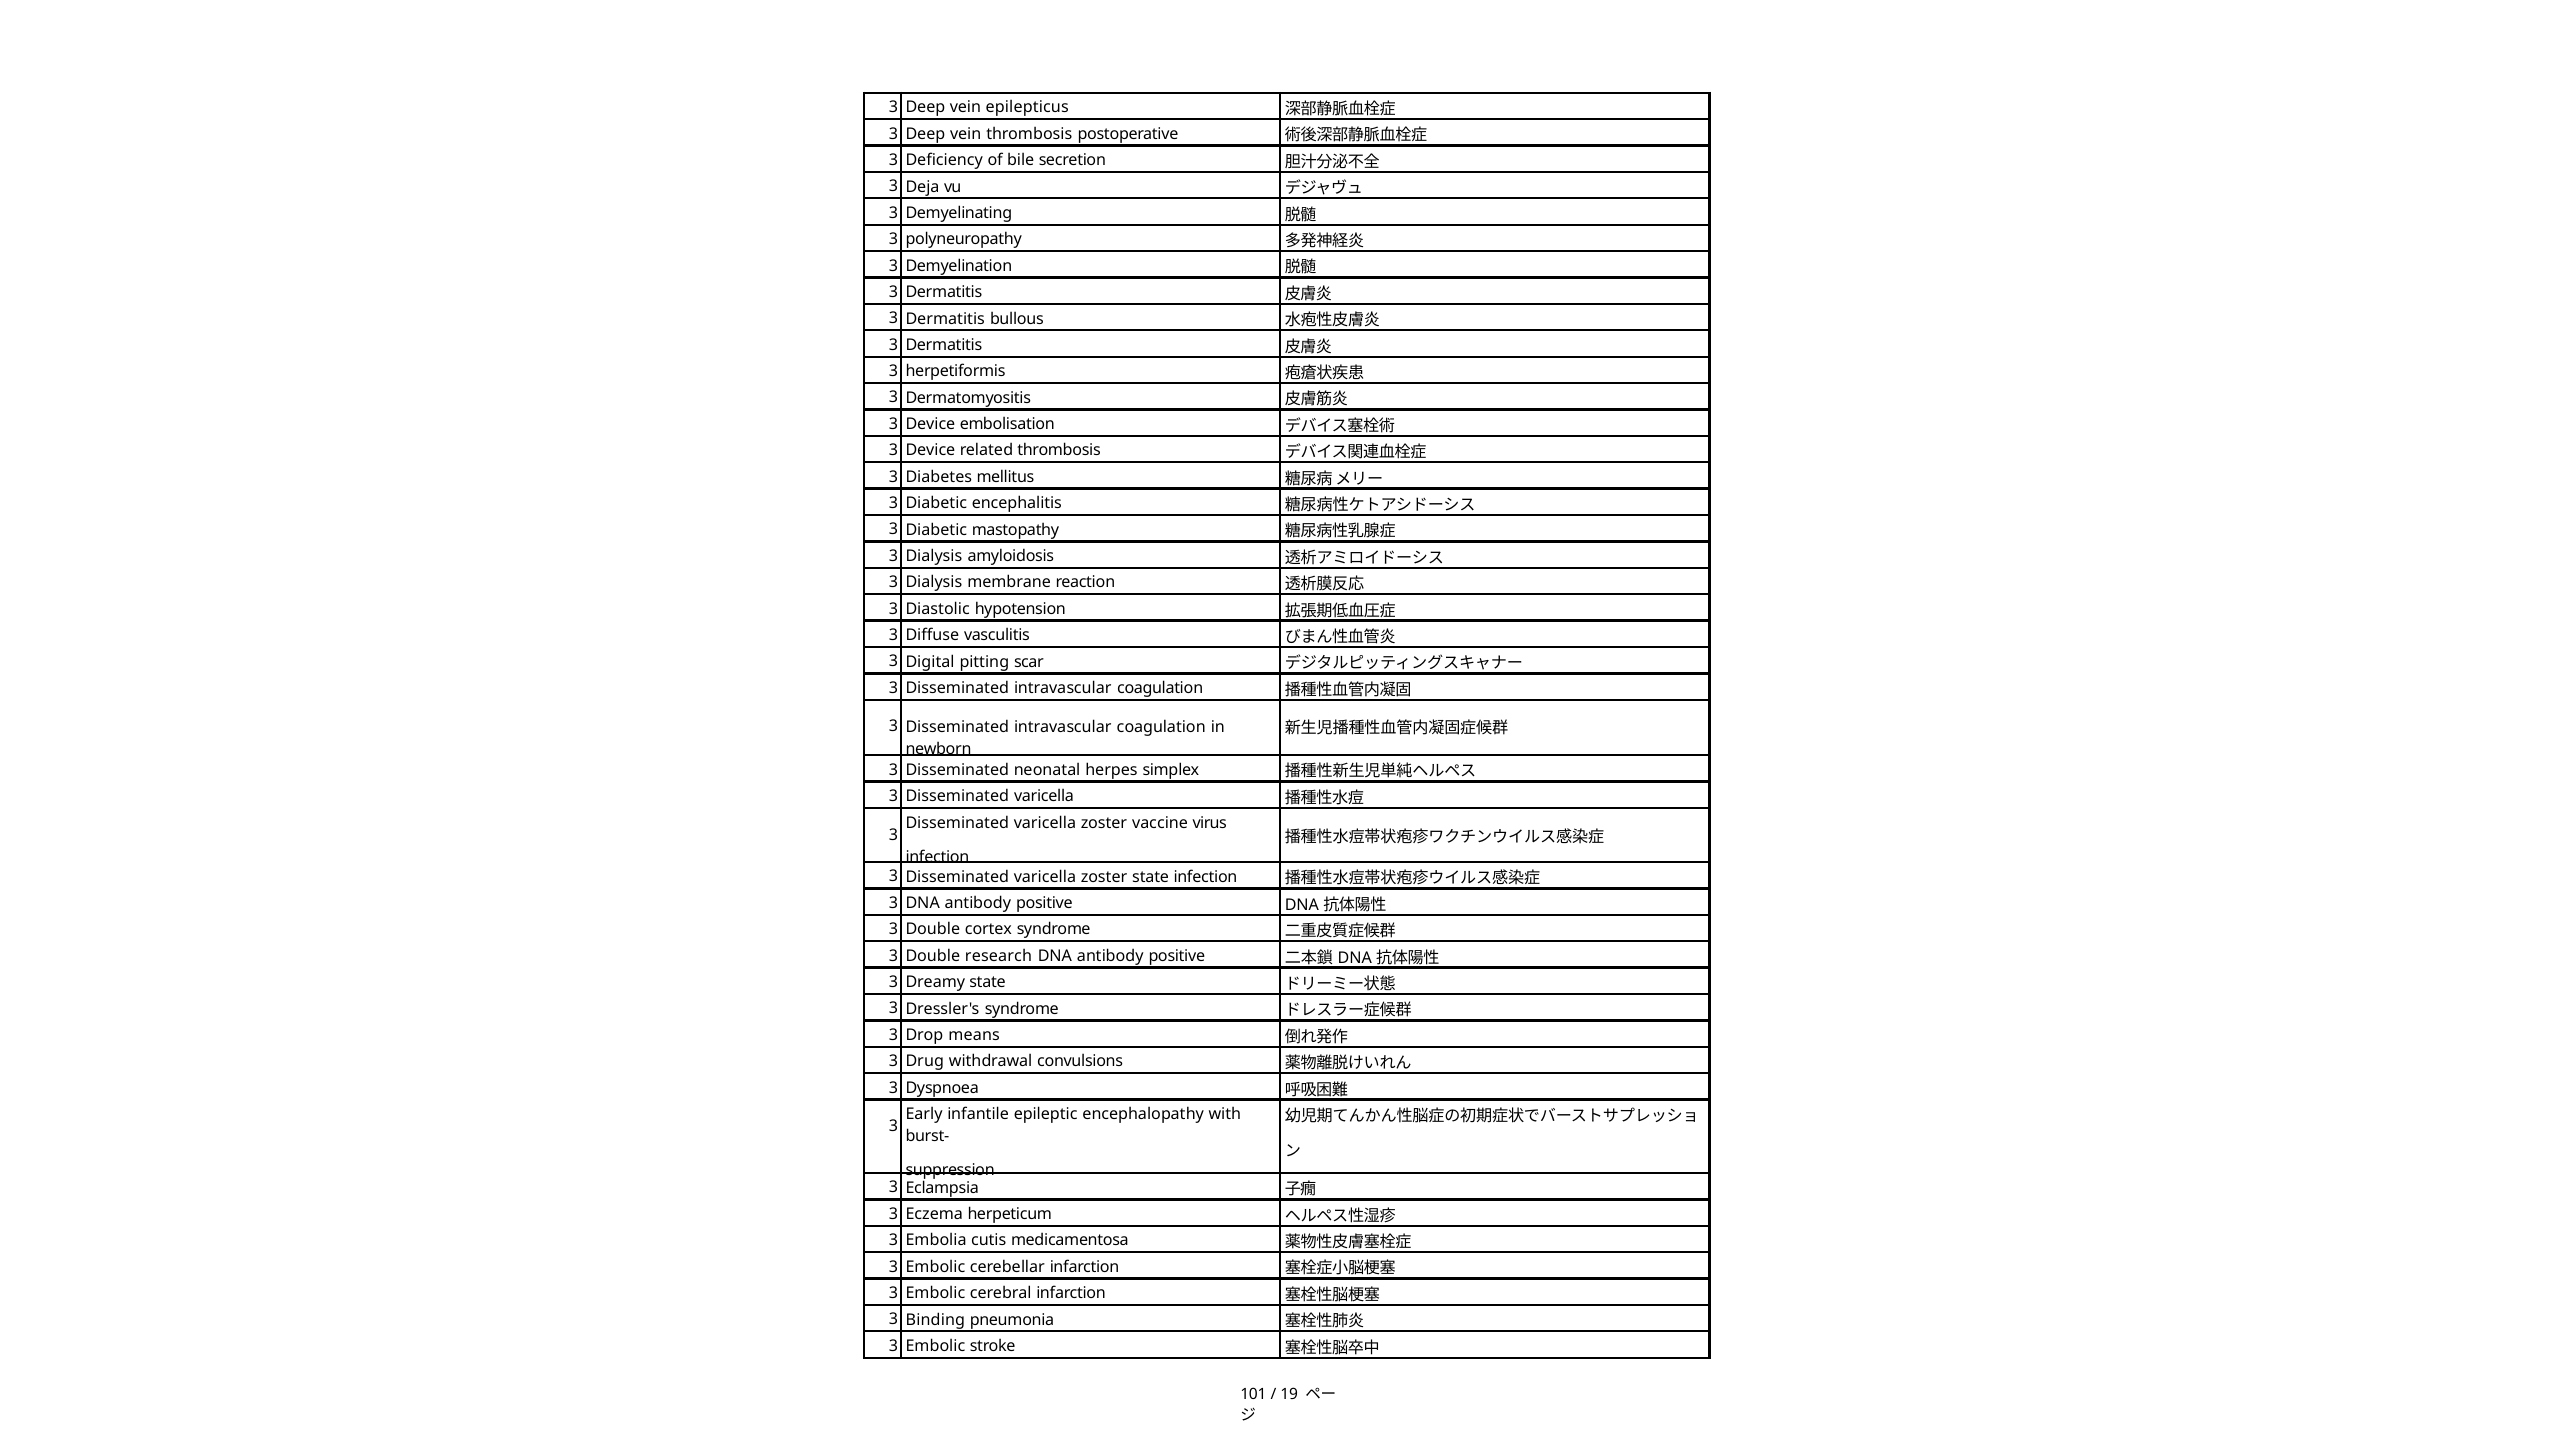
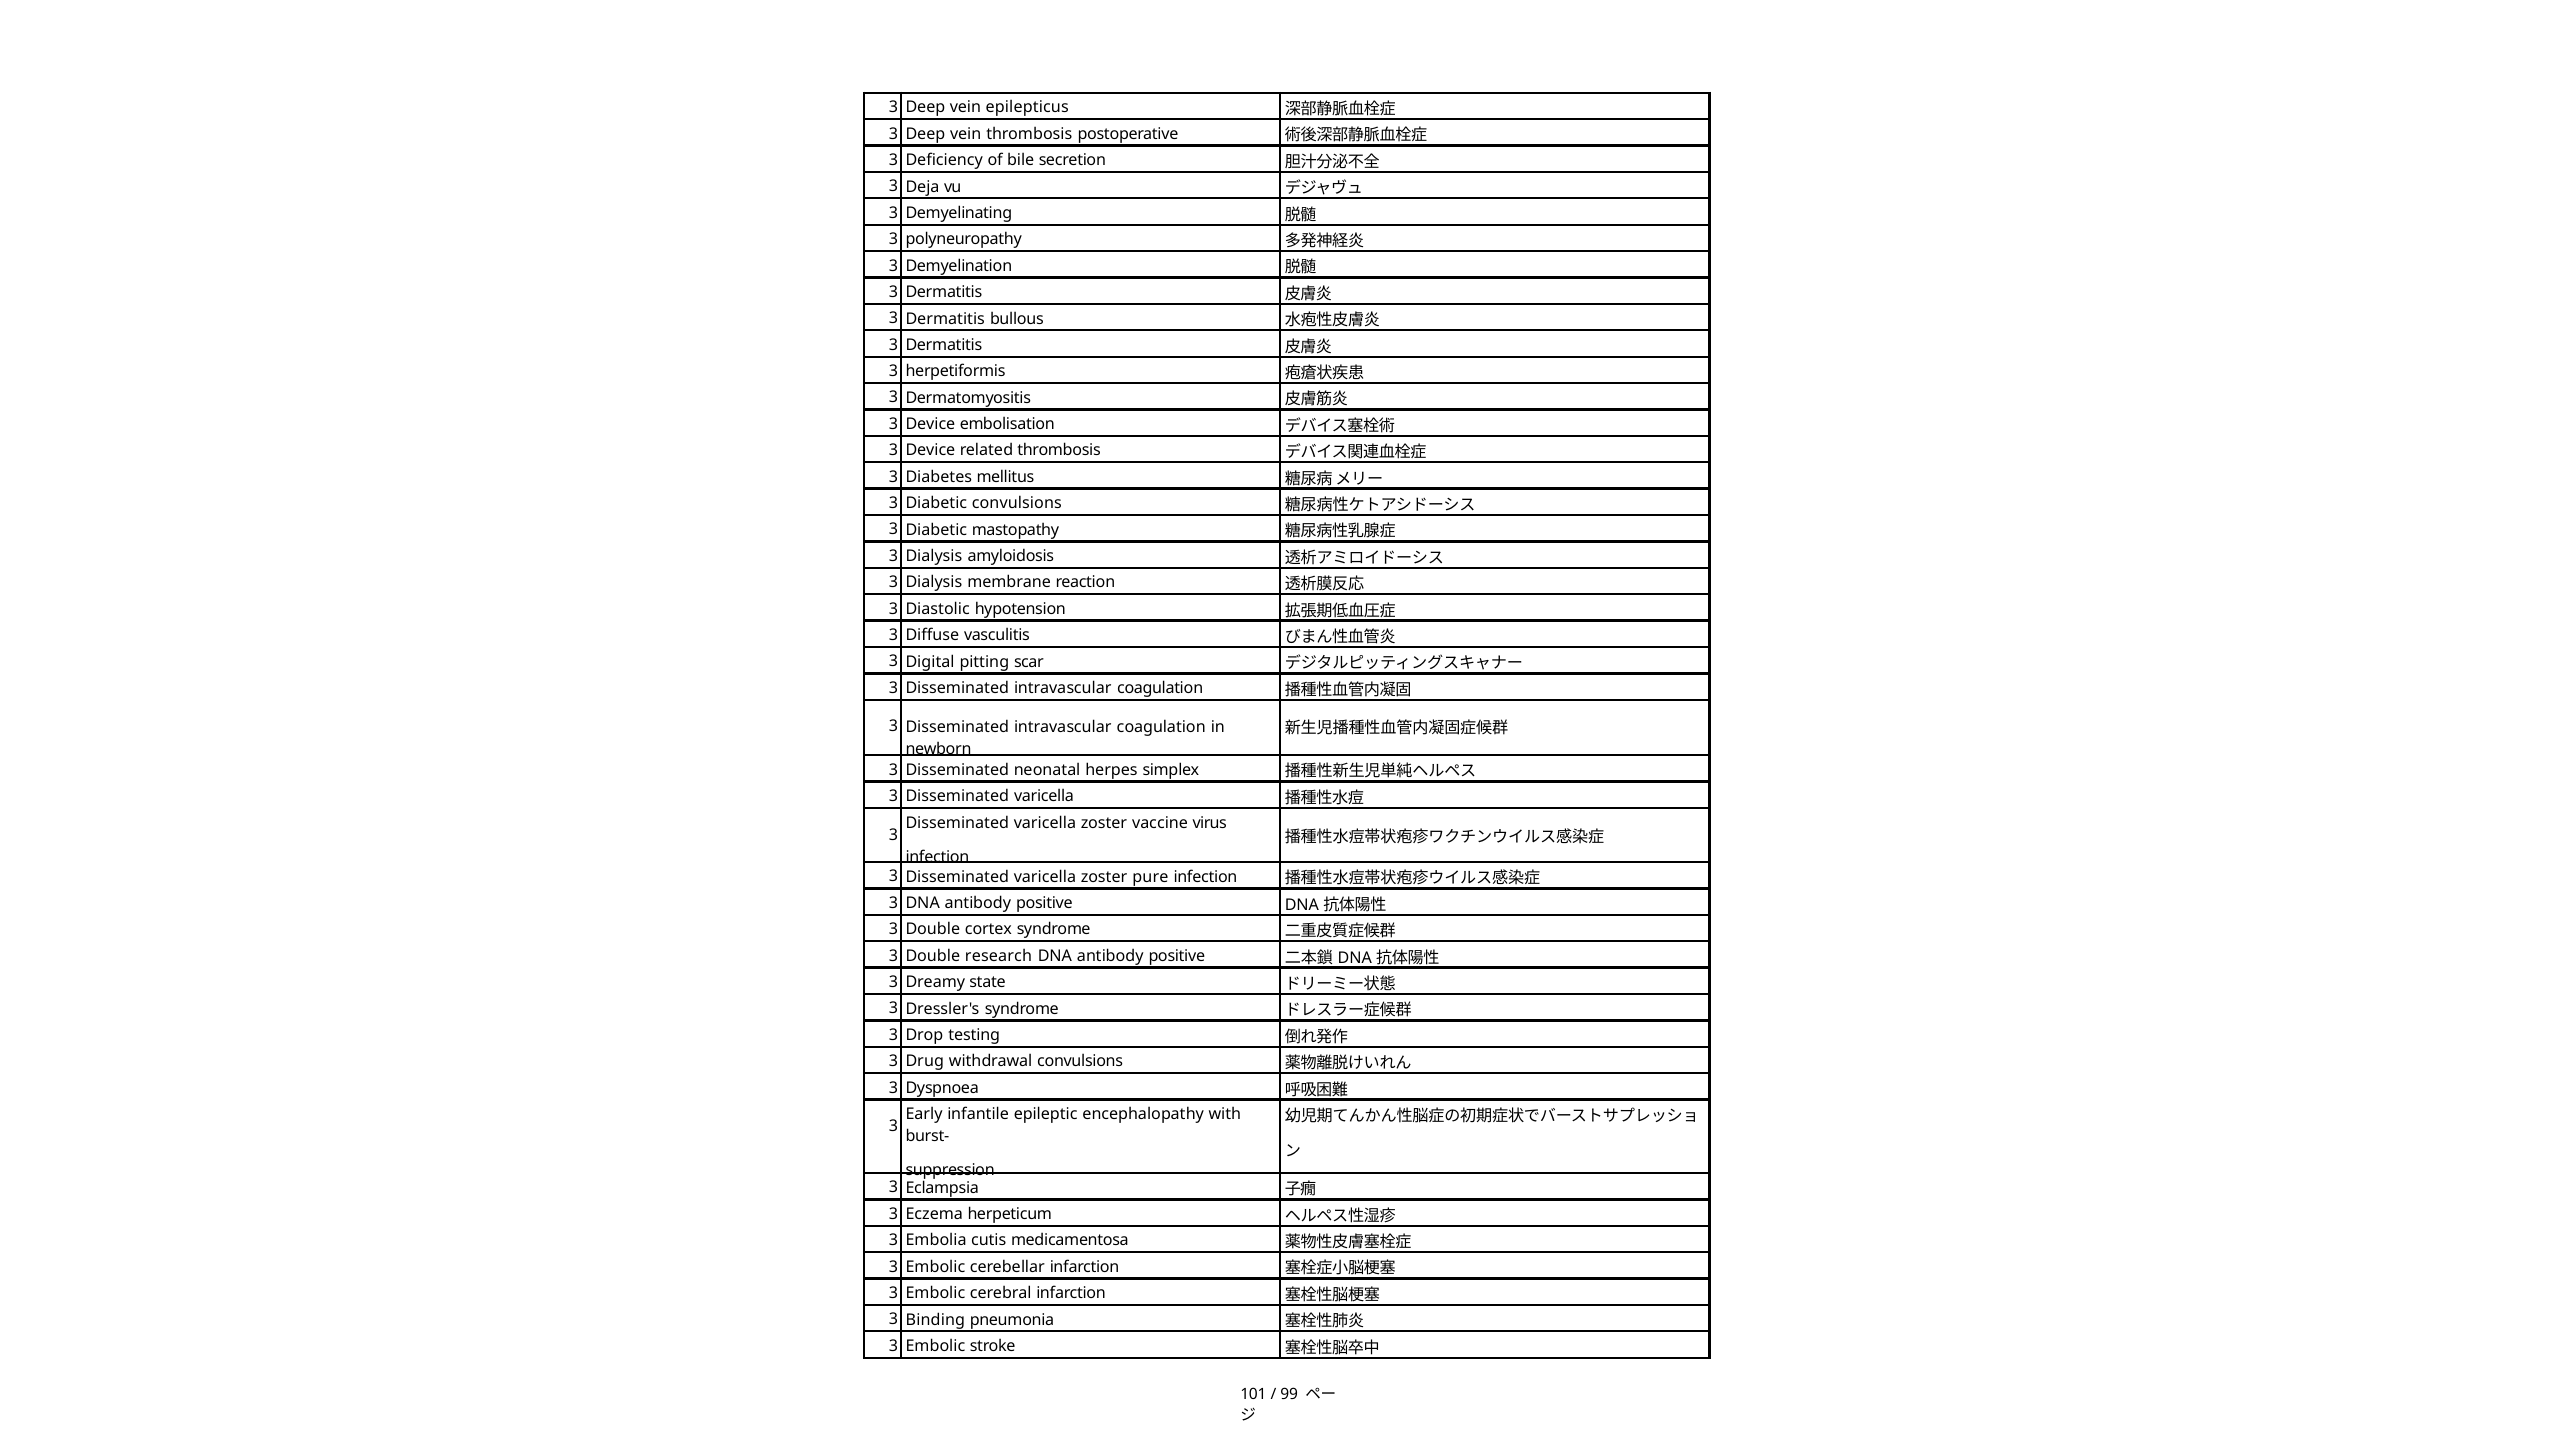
Diabetic encephalitis: encephalitis -> convulsions
zoster state: state -> pure
means: means -> testing
19: 19 -> 99
